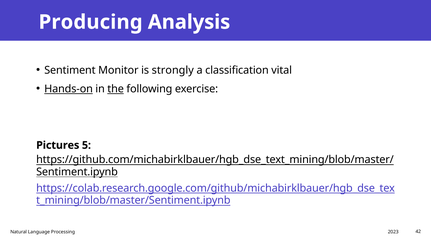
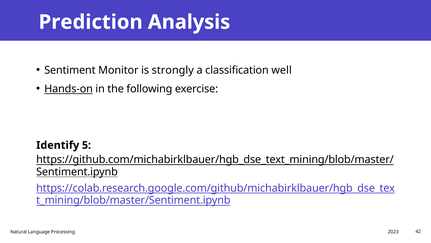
Producing: Producing -> Prediction
vital: vital -> well
the underline: present -> none
Pictures: Pictures -> Identify
